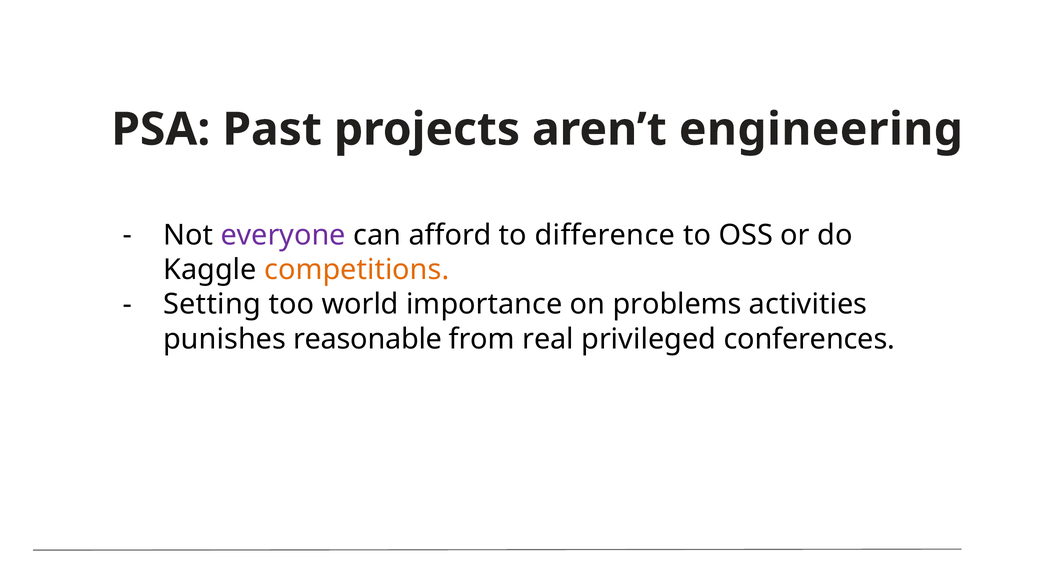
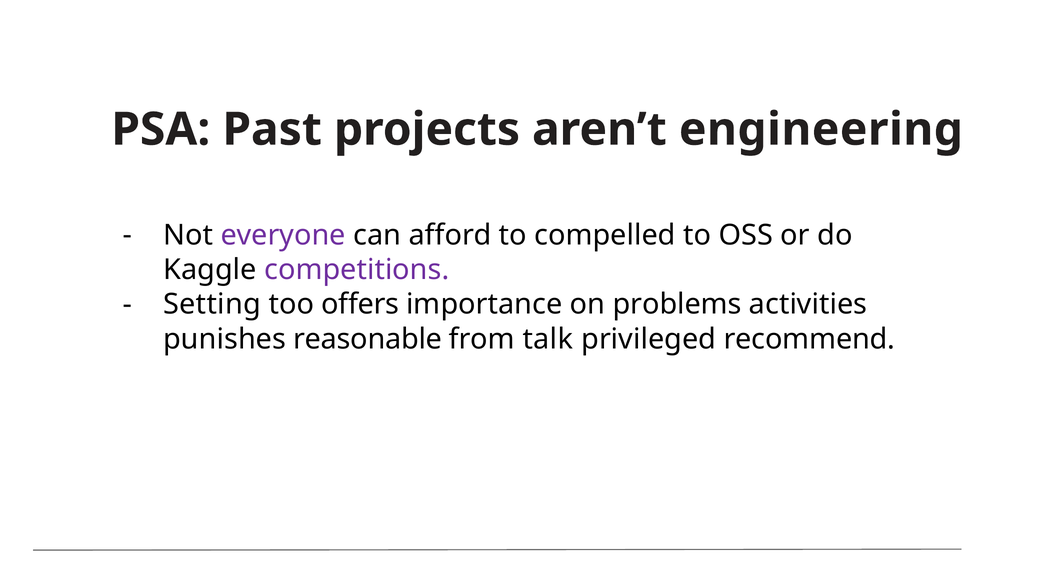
difference: difference -> compelled
competitions colour: orange -> purple
world: world -> offers
real: real -> talk
conferences: conferences -> recommend
